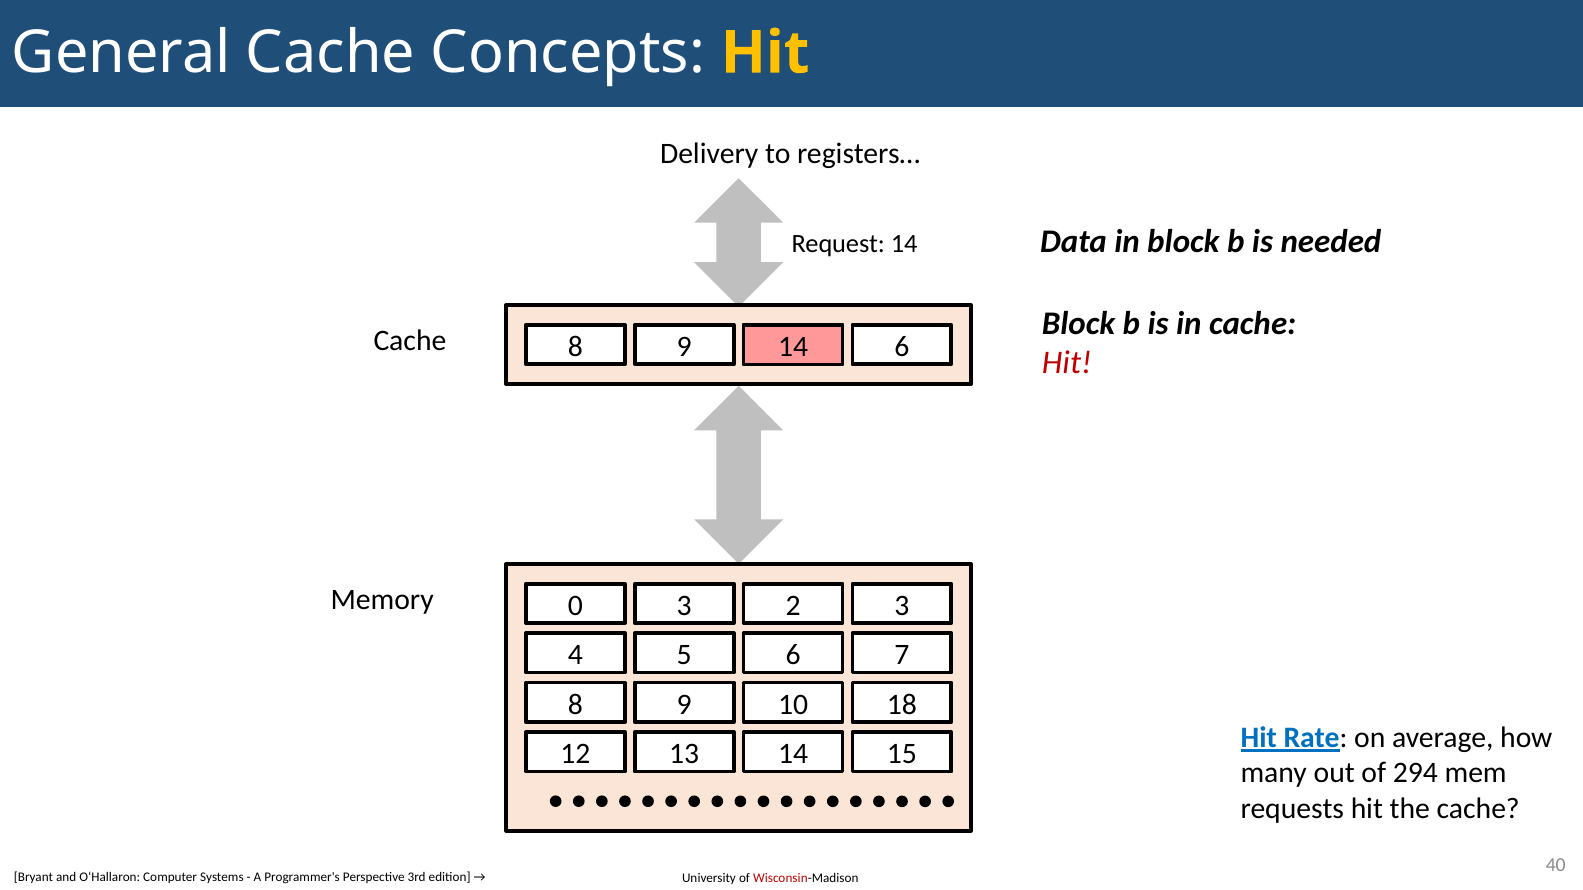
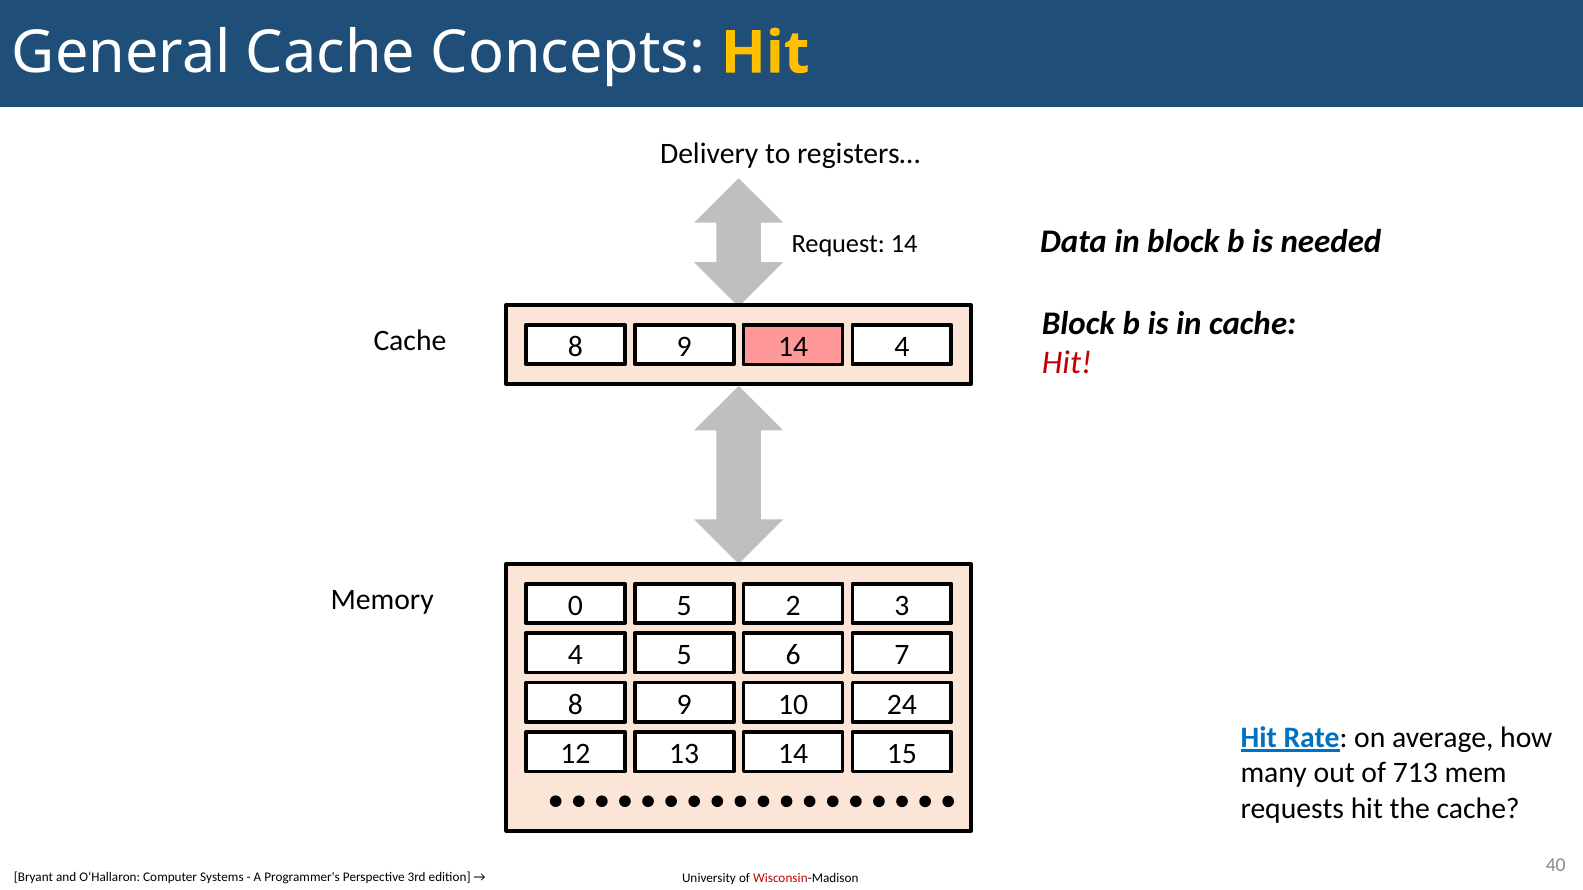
6 at (902, 347): 6 -> 4
0 3: 3 -> 5
18: 18 -> 24
294: 294 -> 713
